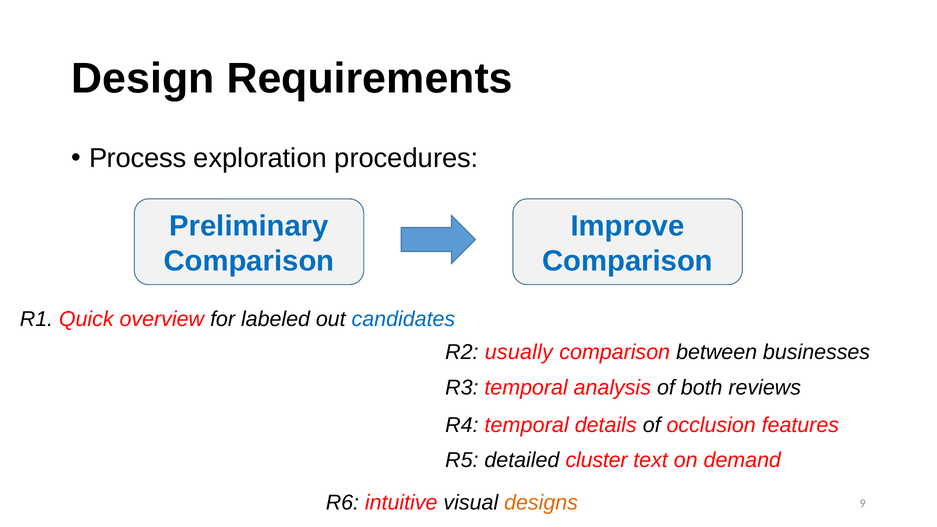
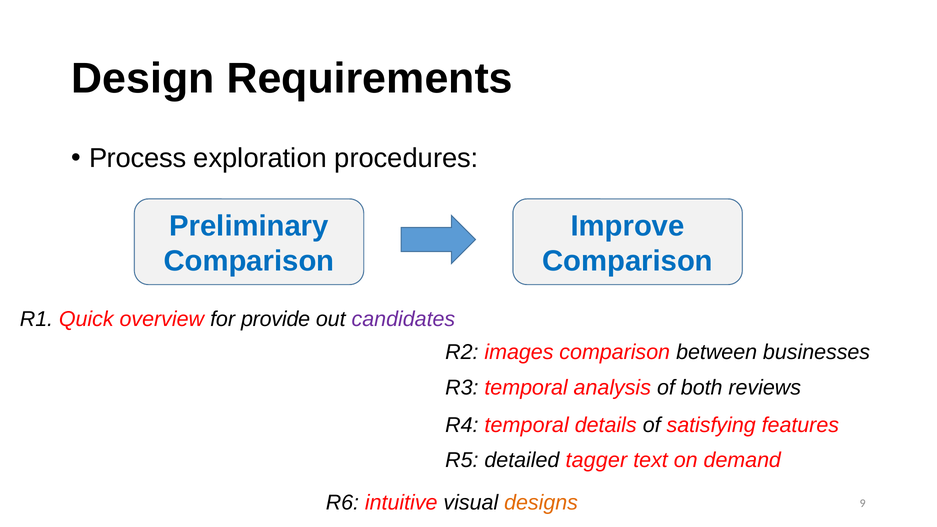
labeled: labeled -> provide
candidates colour: blue -> purple
usually: usually -> images
occlusion: occlusion -> satisfying
cluster: cluster -> tagger
